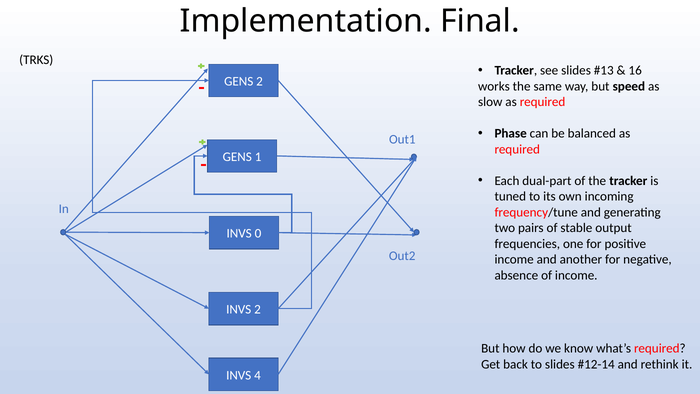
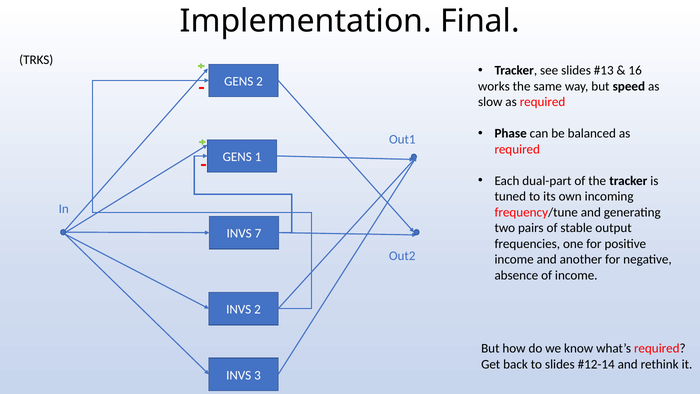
0: 0 -> 7
4: 4 -> 3
